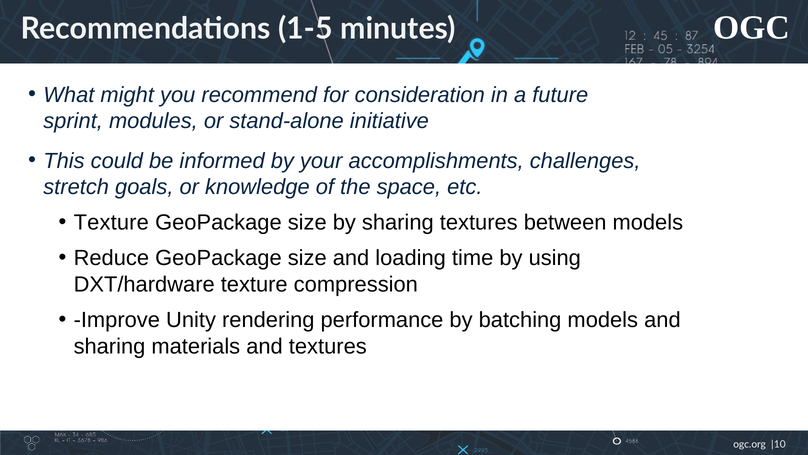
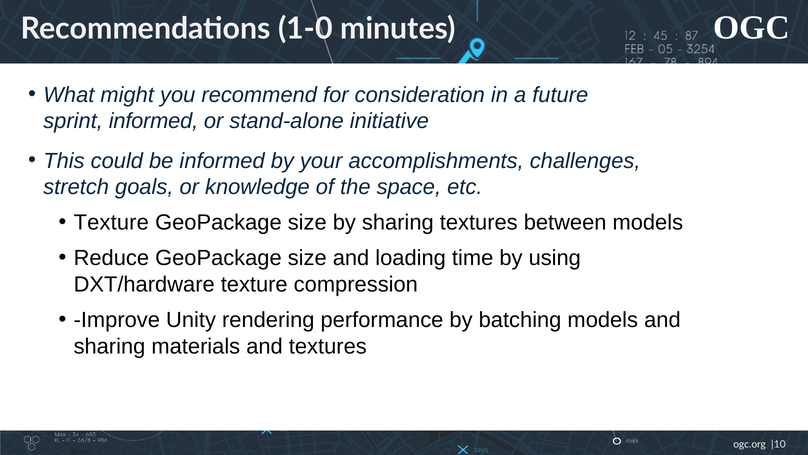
1-5: 1-5 -> 1-0
sprint modules: modules -> informed
